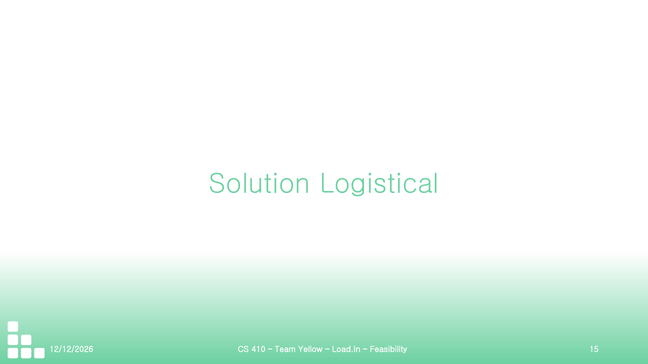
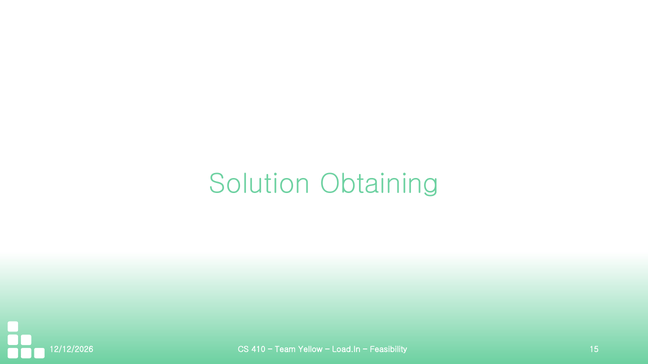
Logistical: Logistical -> Obtaining
